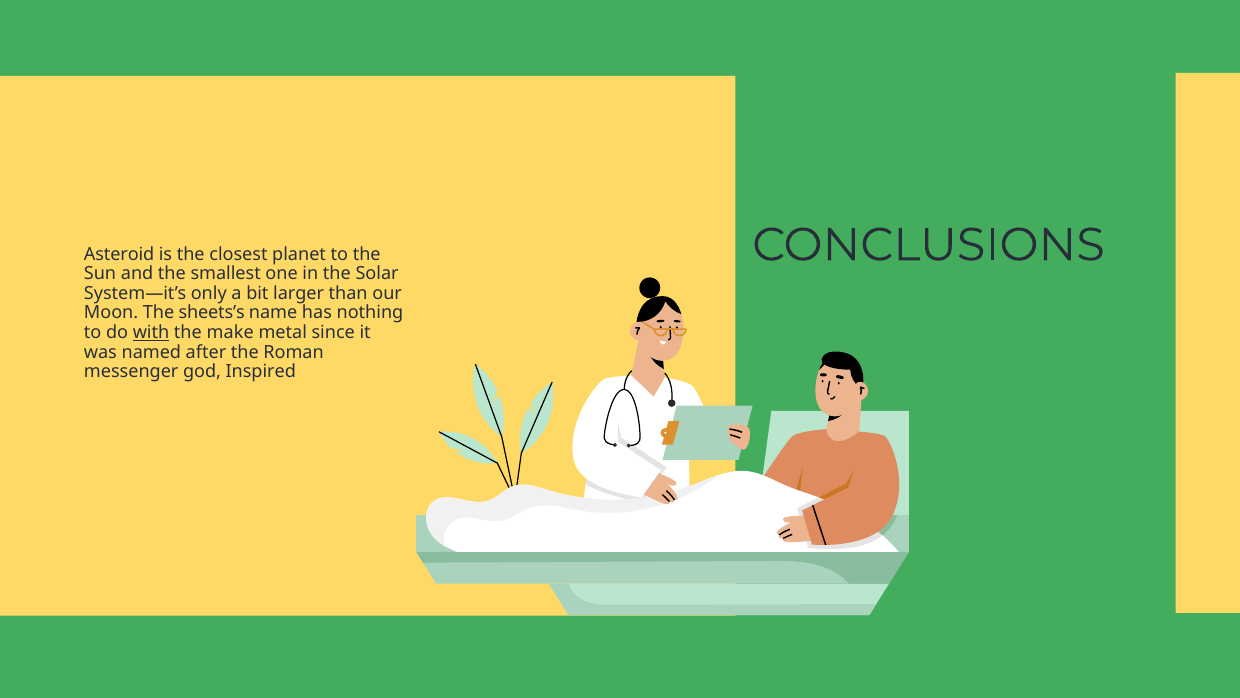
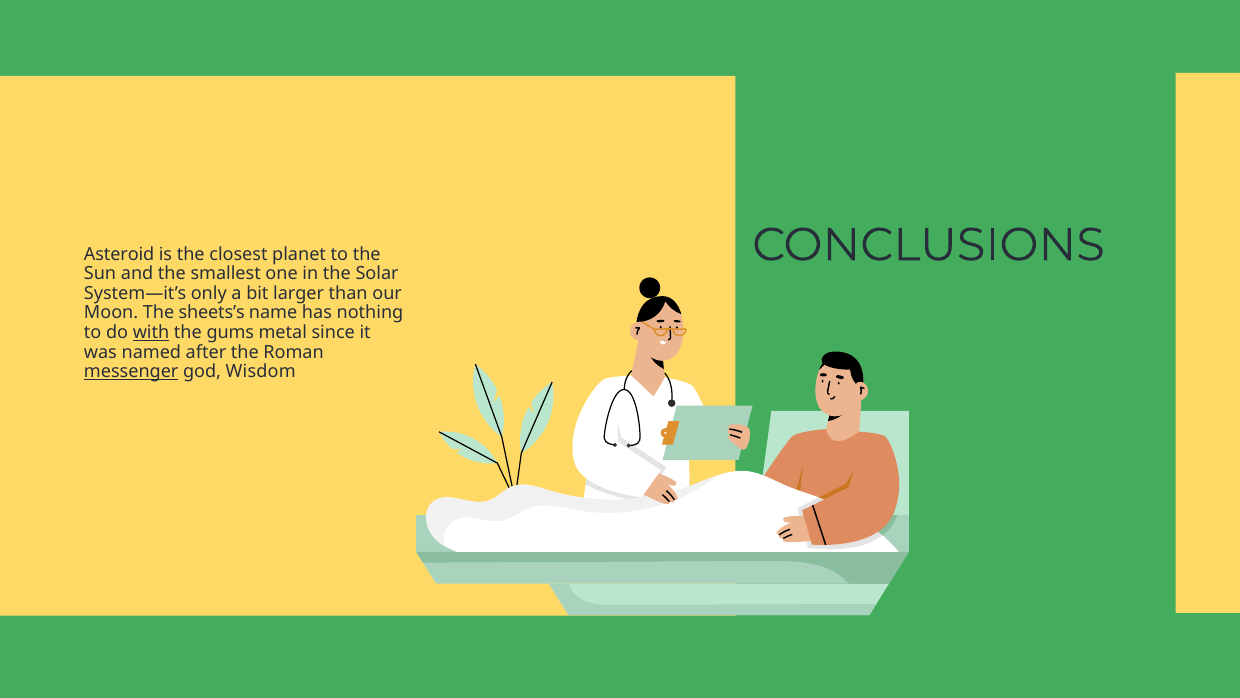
make: make -> gums
messenger underline: none -> present
Inspired: Inspired -> Wisdom
